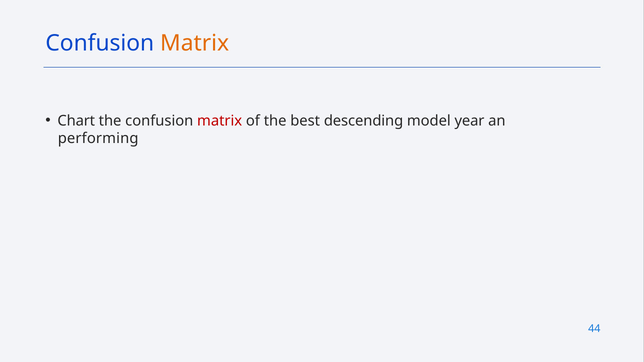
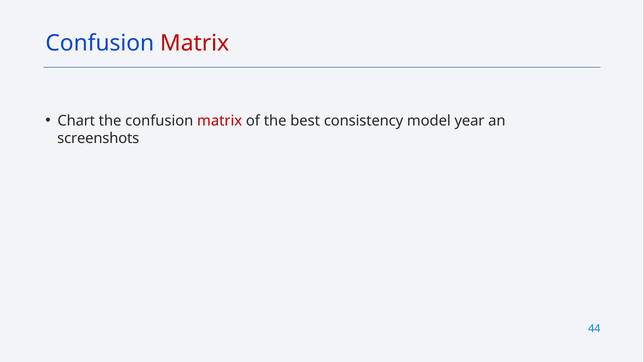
Matrix at (195, 43) colour: orange -> red
descending: descending -> consistency
performing: performing -> screenshots
